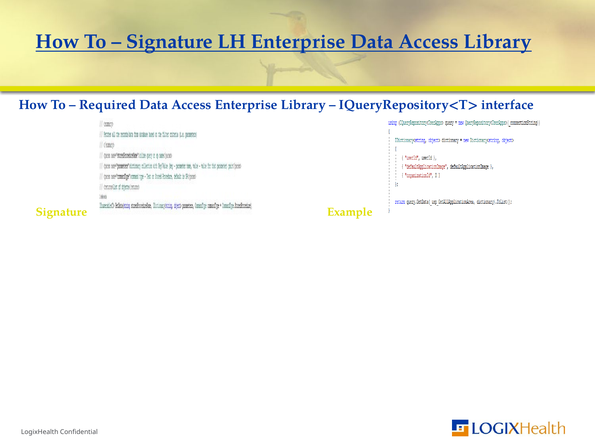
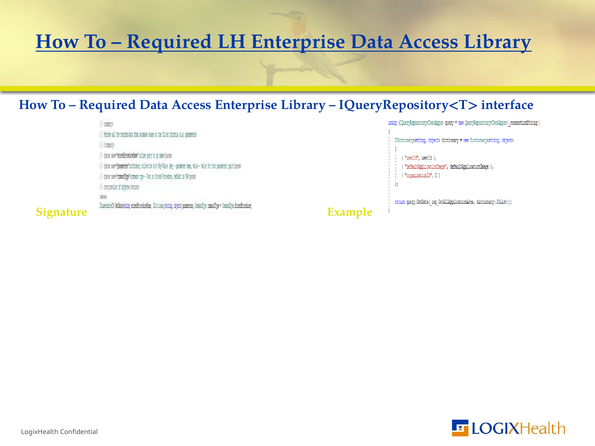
Signature at (170, 42): Signature -> Required
